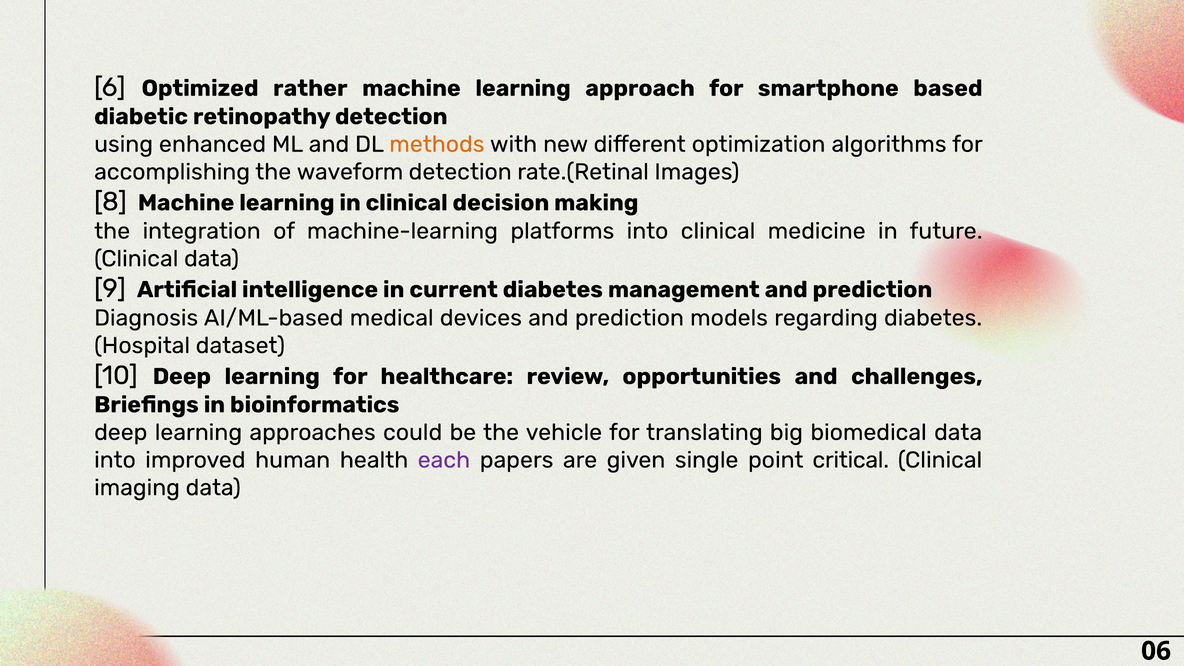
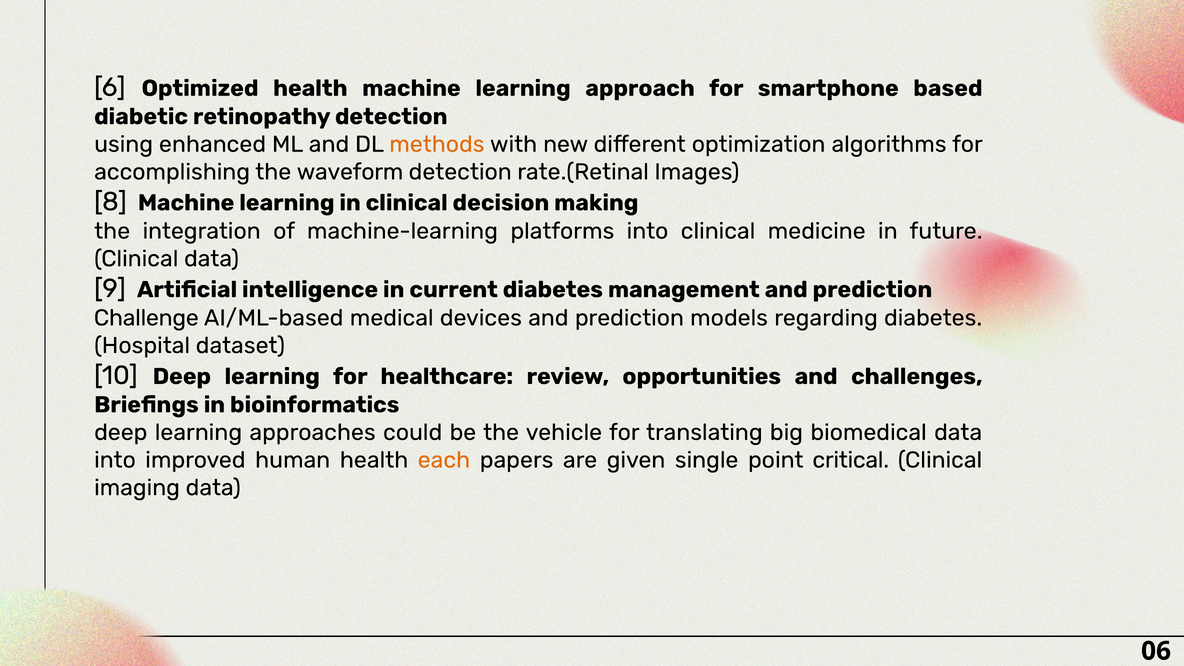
Optimized rather: rather -> health
Diagnosis: Diagnosis -> Challenge
each colour: purple -> orange
